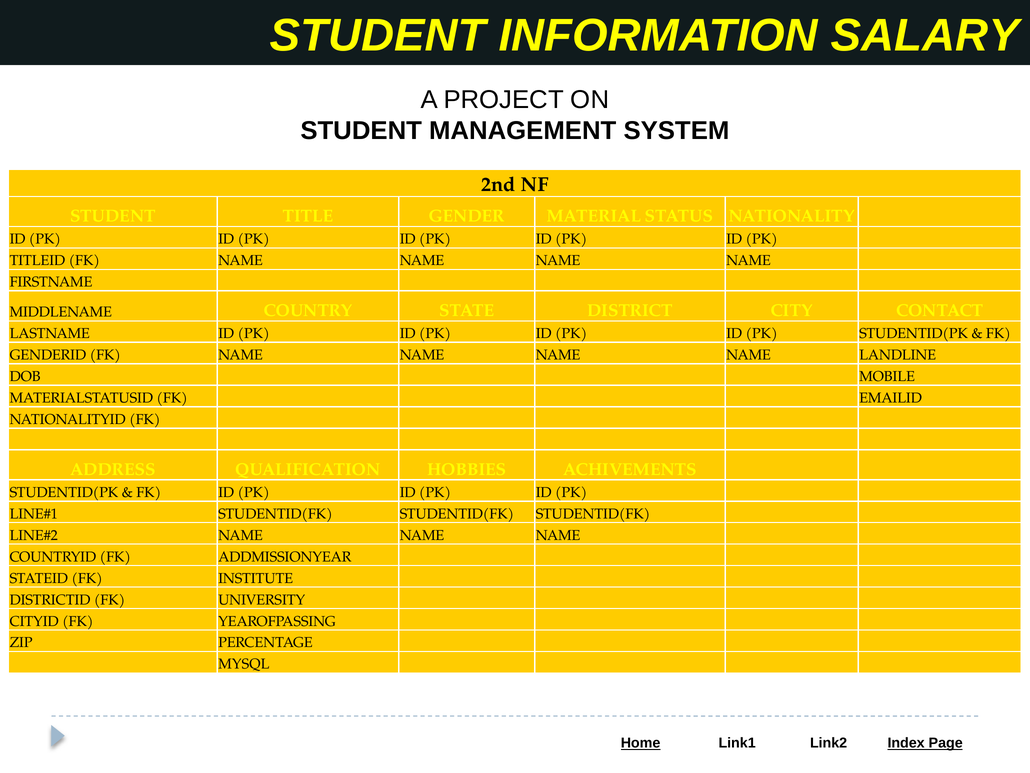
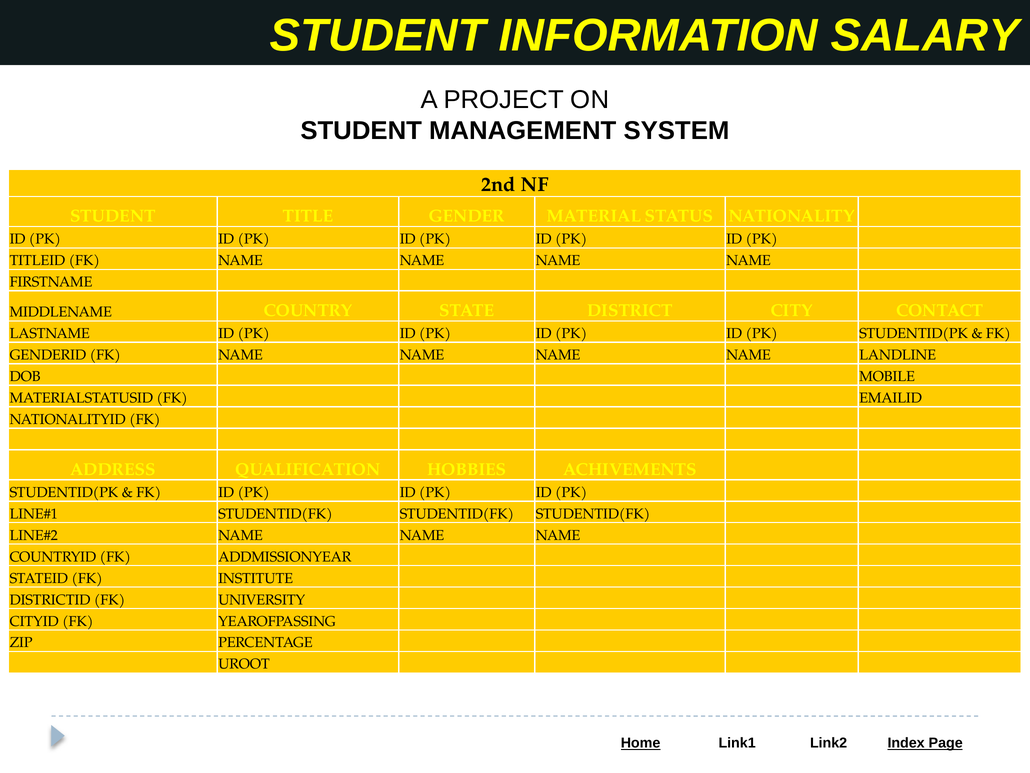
MYSQL: MYSQL -> UROOT
